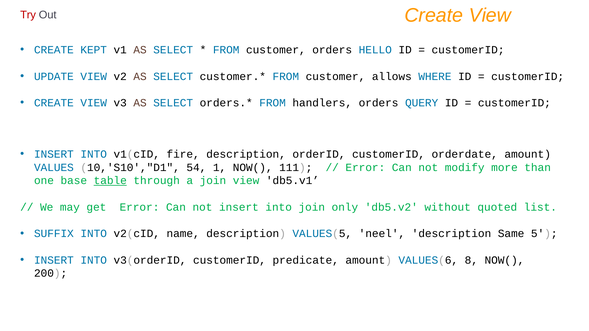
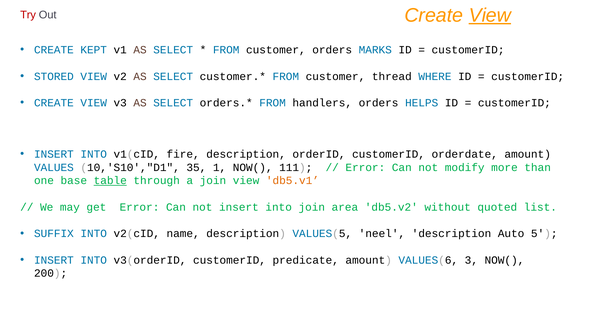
View at (490, 15) underline: none -> present
HELLO: HELLO -> MARKS
UPDATE: UPDATE -> STORED
allows: allows -> thread
QUERY: QUERY -> HELPS
54: 54 -> 35
db5.v1 colour: black -> orange
only: only -> area
Same: Same -> Auto
8: 8 -> 3
